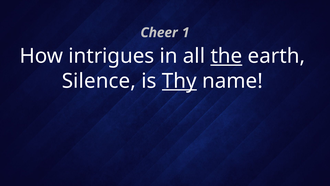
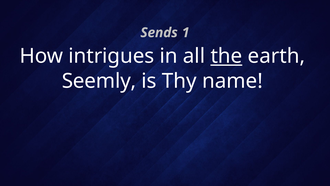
Cheer: Cheer -> Sends
Silence: Silence -> Seemly
Thy underline: present -> none
